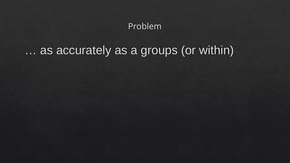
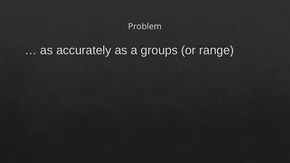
within: within -> range
